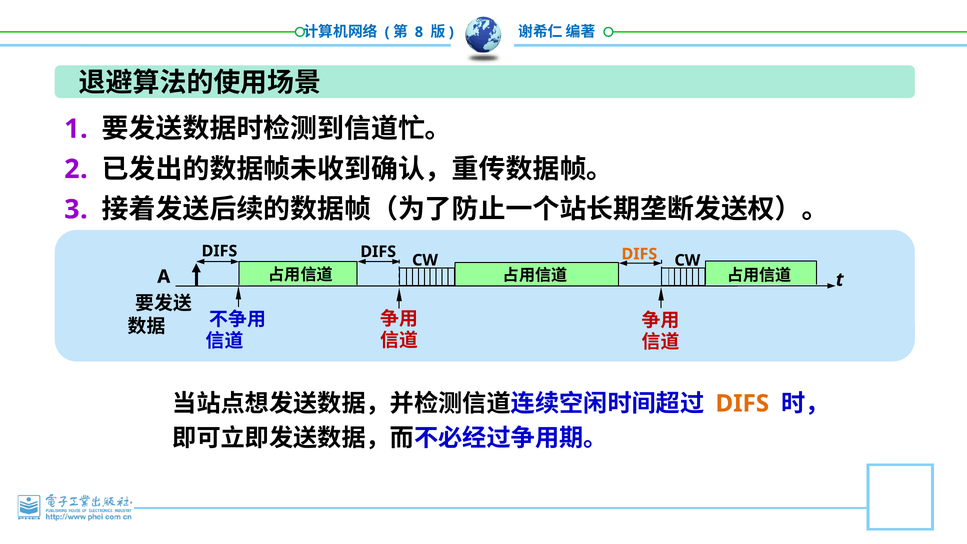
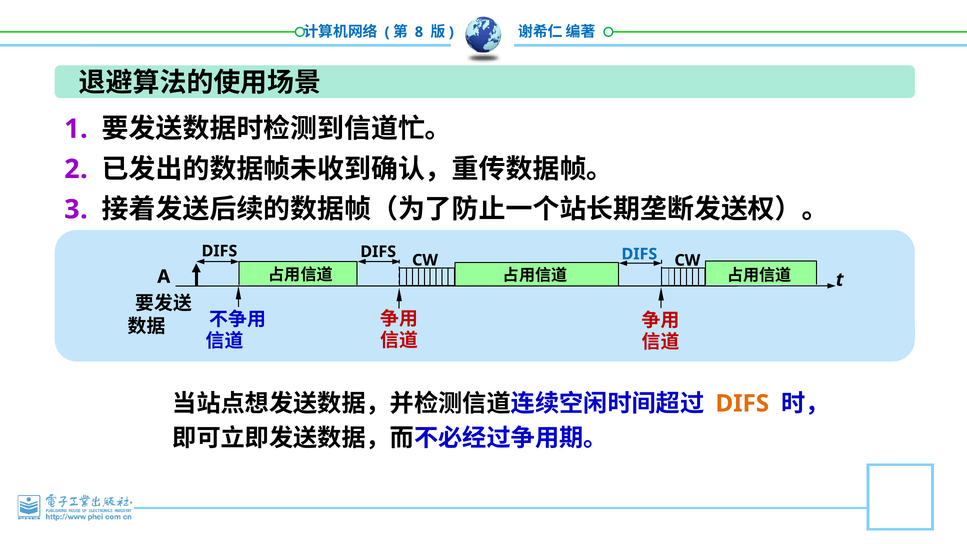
DIFS at (639, 254) colour: orange -> blue
